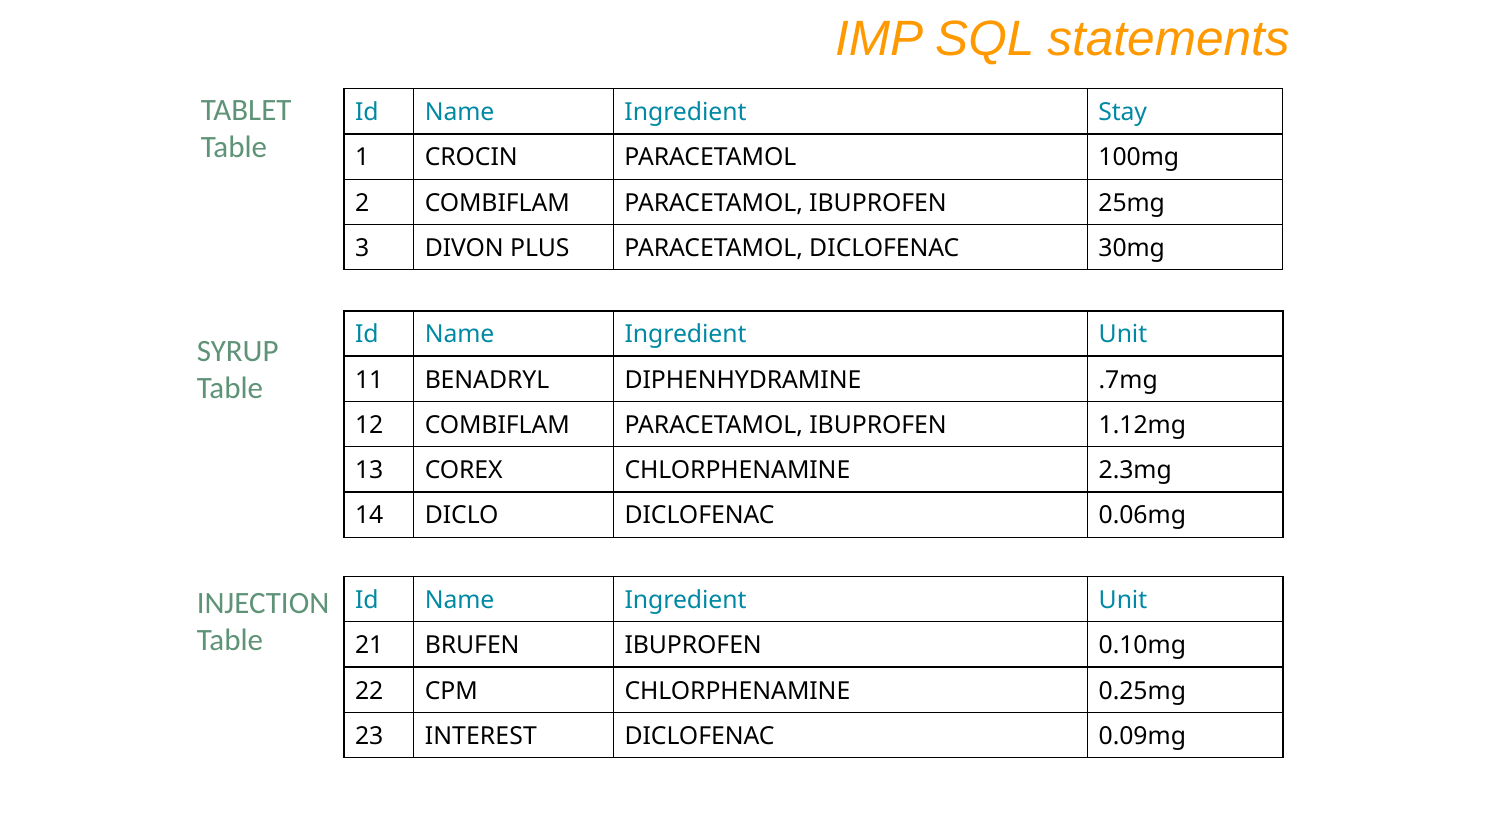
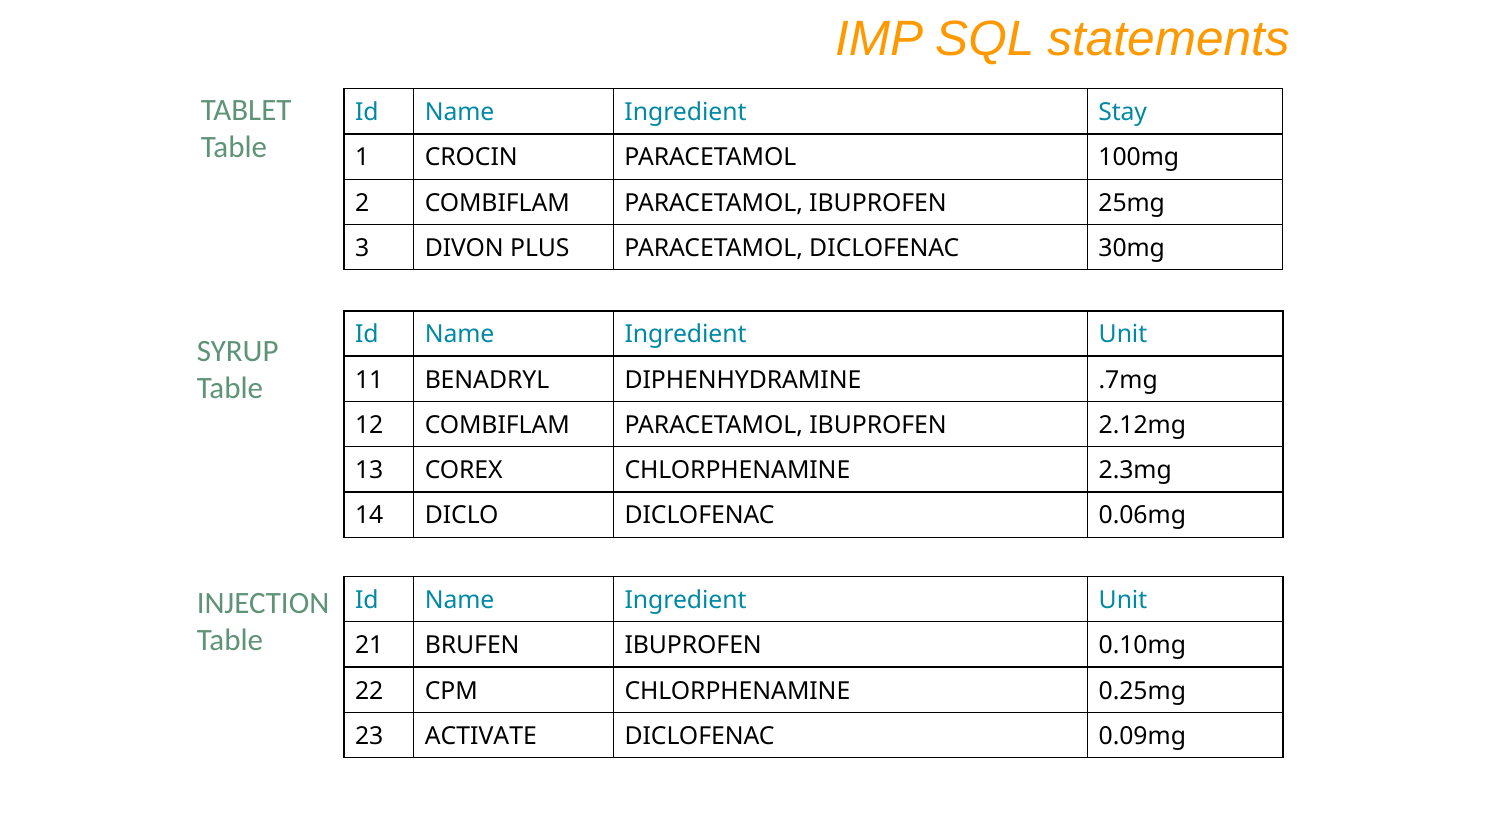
1.12mg: 1.12mg -> 2.12mg
INTEREST: INTEREST -> ACTIVATE
